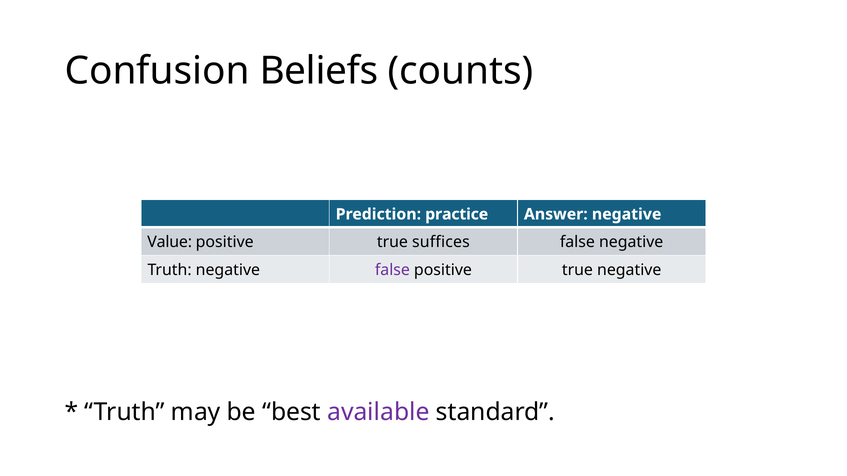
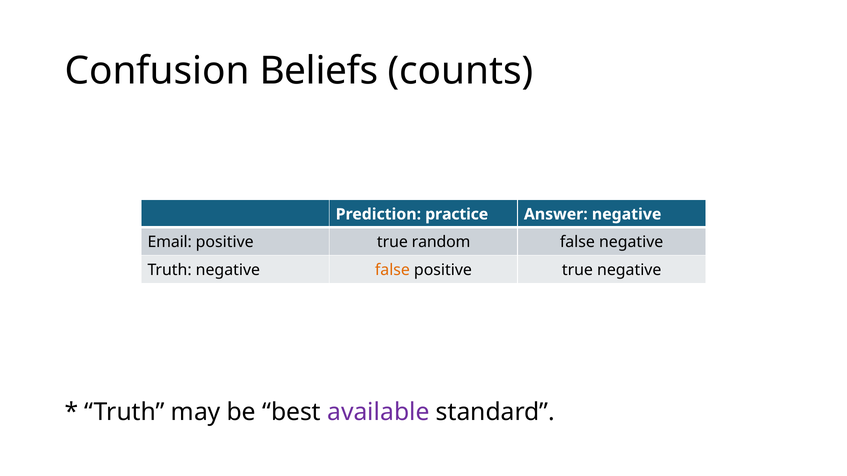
Value: Value -> Email
suffices: suffices -> random
false at (392, 270) colour: purple -> orange
